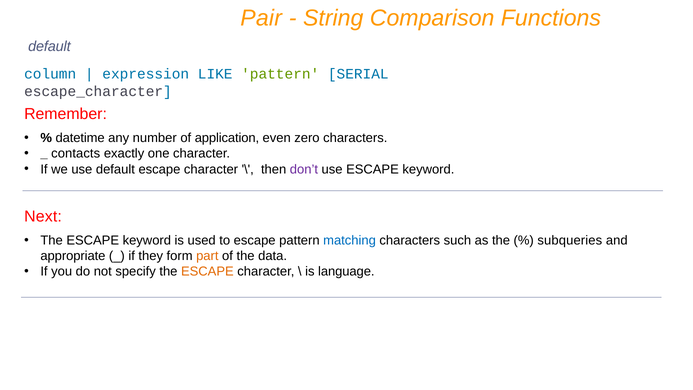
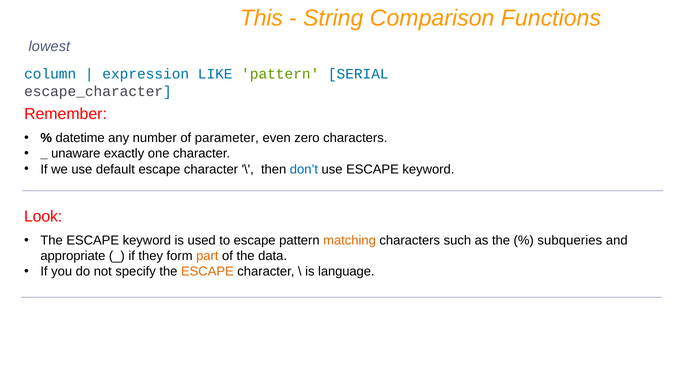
Pair: Pair -> This
default at (49, 46): default -> lowest
application: application -> parameter
contacts: contacts -> unaware
don’t colour: purple -> blue
Next: Next -> Look
matching colour: blue -> orange
